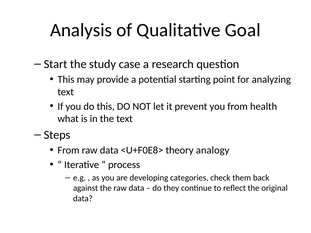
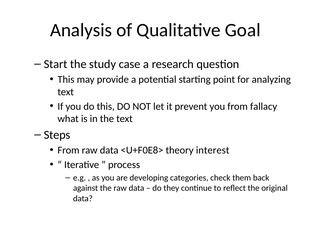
health: health -> fallacy
analogy: analogy -> interest
